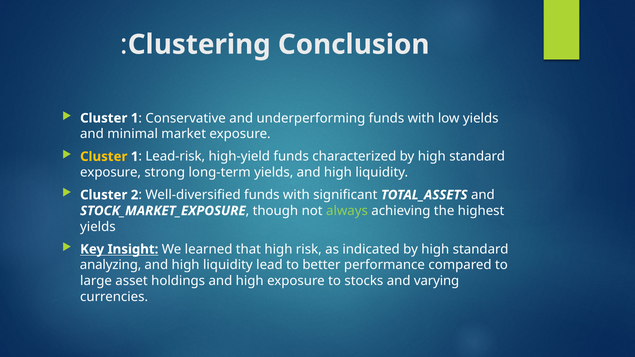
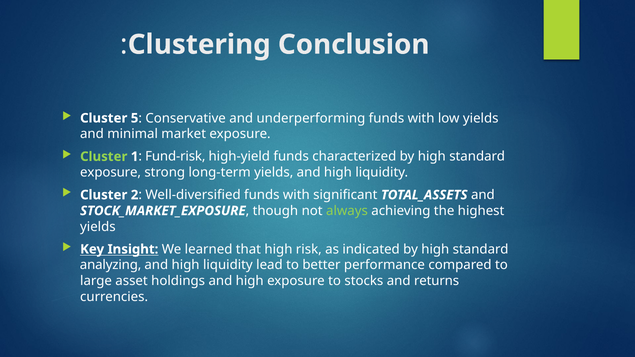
1 at (135, 118): 1 -> 5
Cluster at (104, 157) colour: yellow -> light green
Lead-risk: Lead-risk -> Fund-risk
varying: varying -> returns
